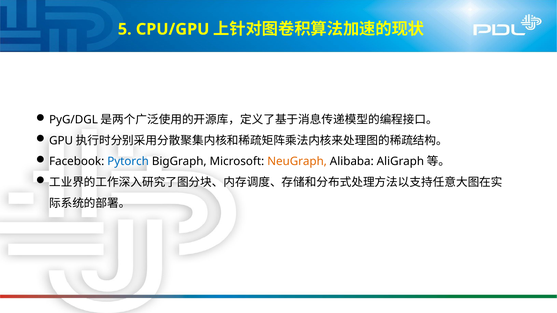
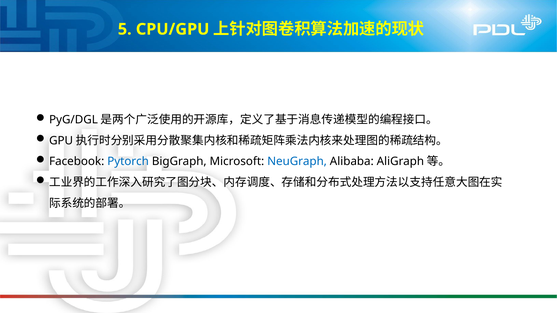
NeuGraph colour: orange -> blue
